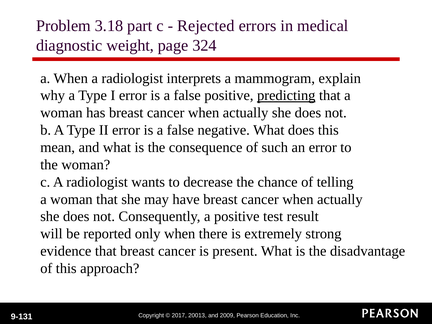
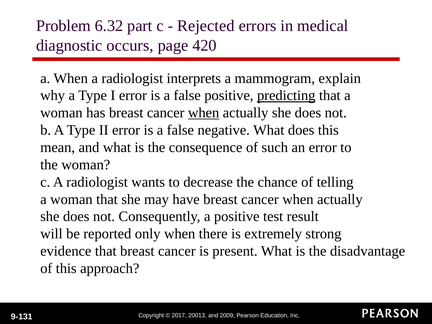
3.18: 3.18 -> 6.32
weight: weight -> occurs
324: 324 -> 420
when at (204, 113) underline: none -> present
